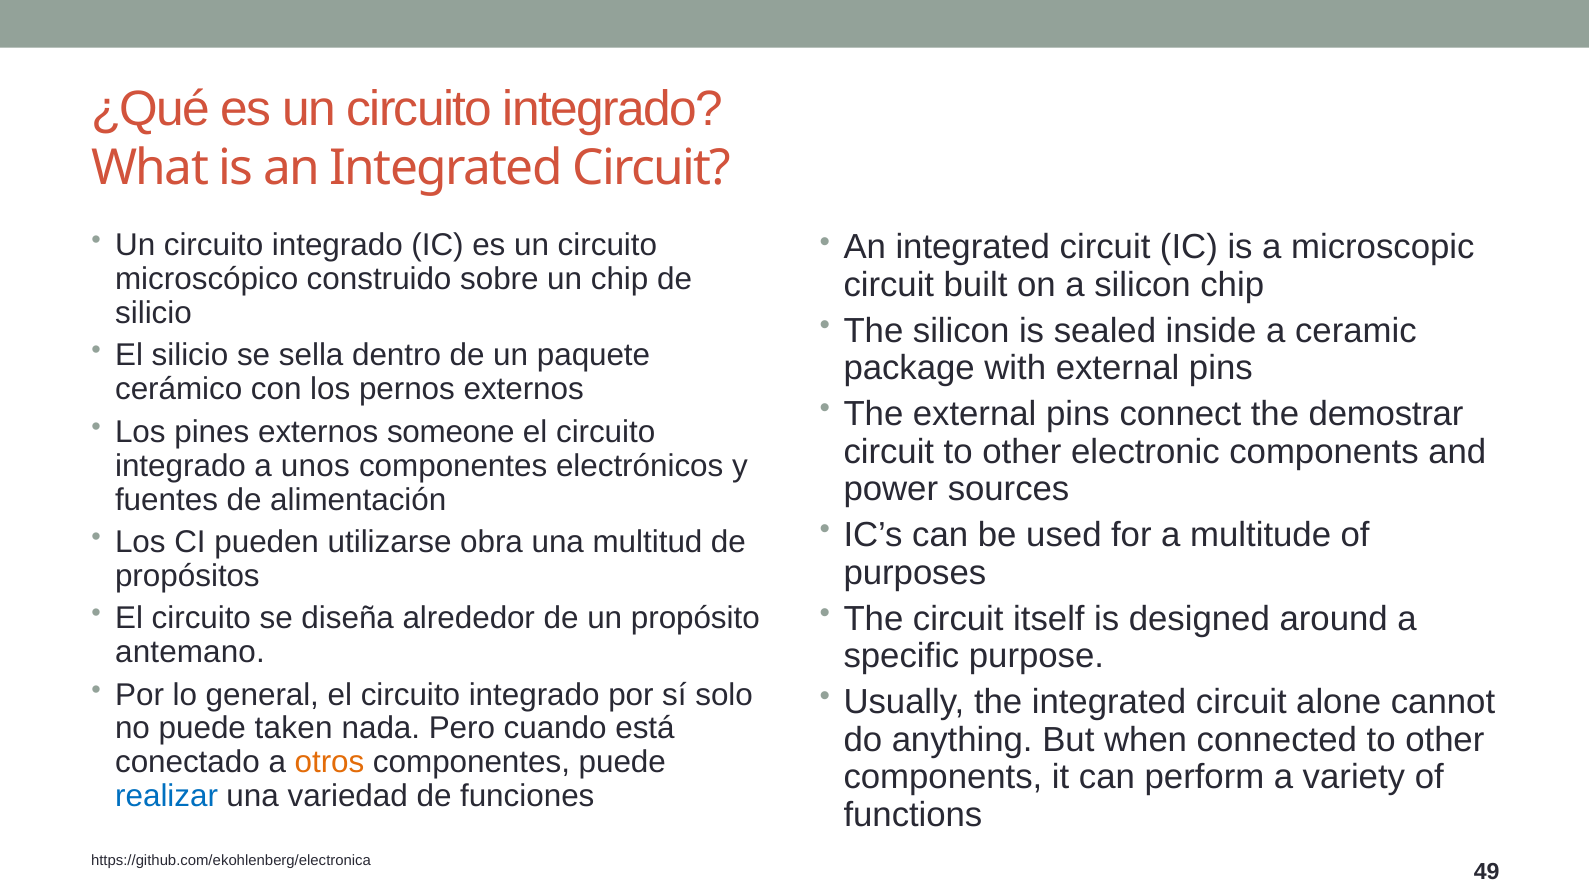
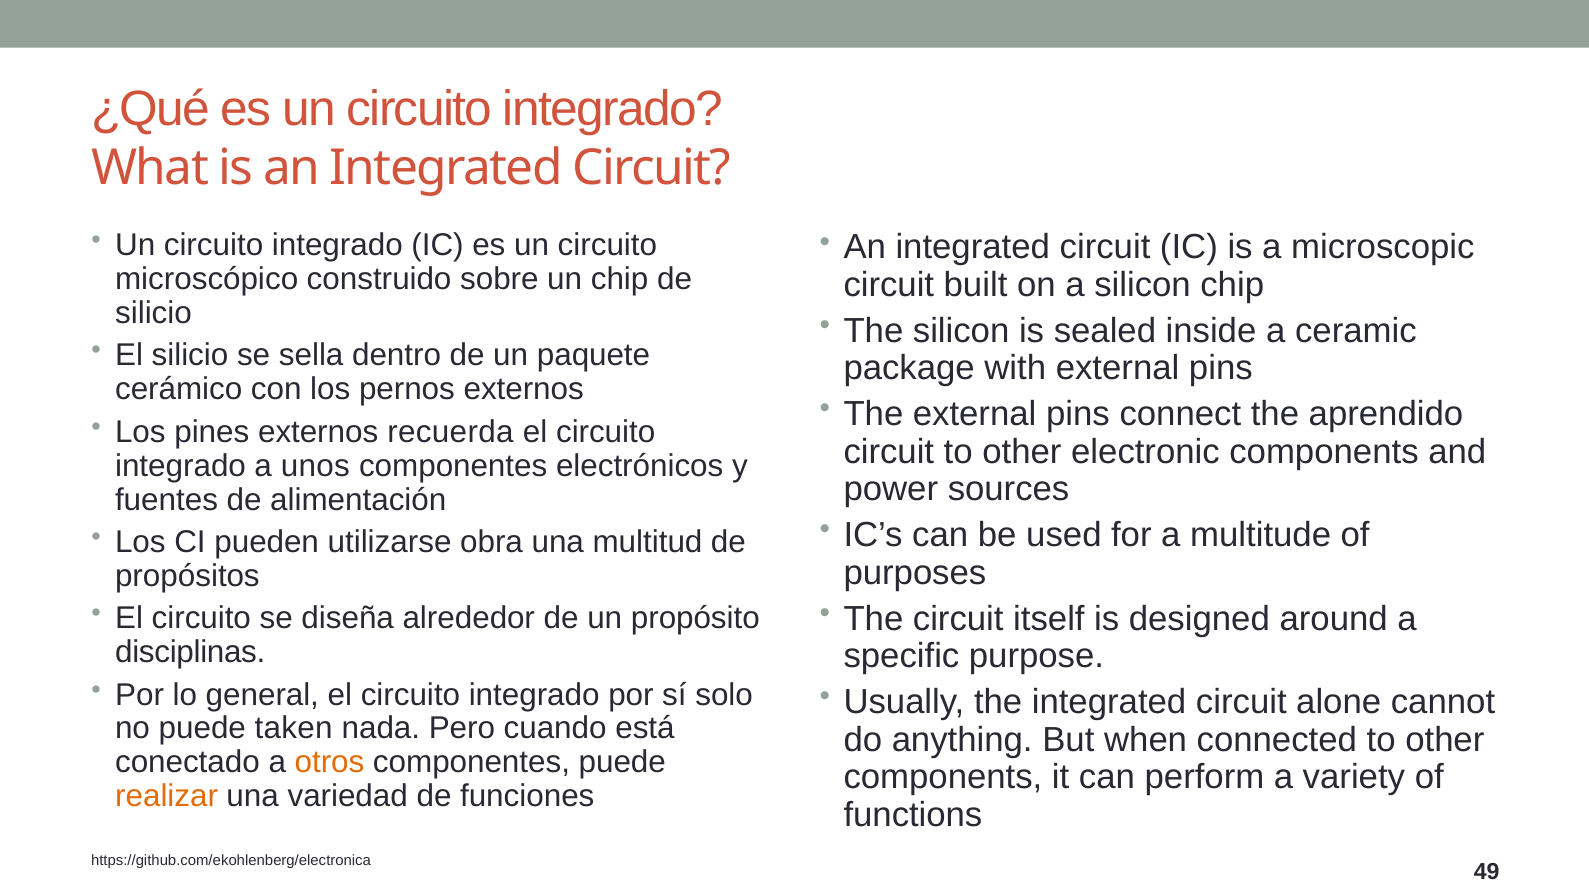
demostrar: demostrar -> aprendido
someone: someone -> recuerda
antemano: antemano -> disciplinas
realizar colour: blue -> orange
